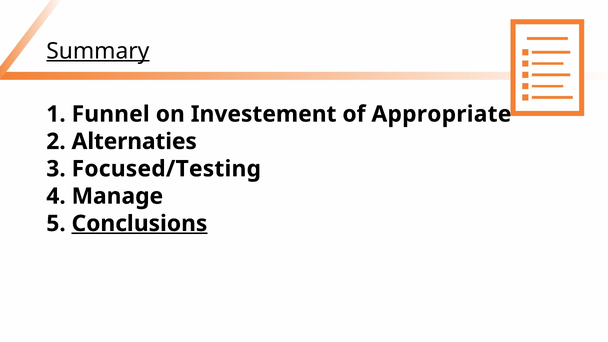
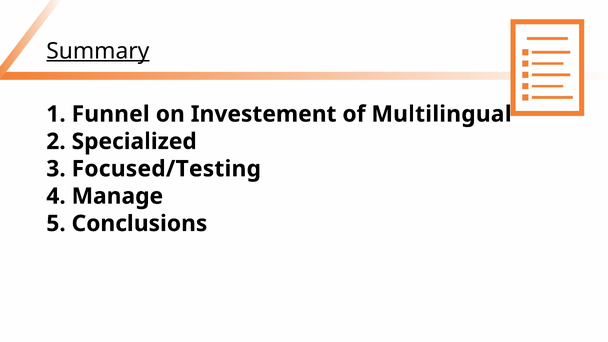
Appropriate: Appropriate -> Multilingual
Alternaties: Alternaties -> Specialized
Conclusions underline: present -> none
